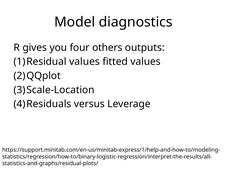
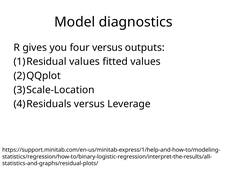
four others: others -> versus
